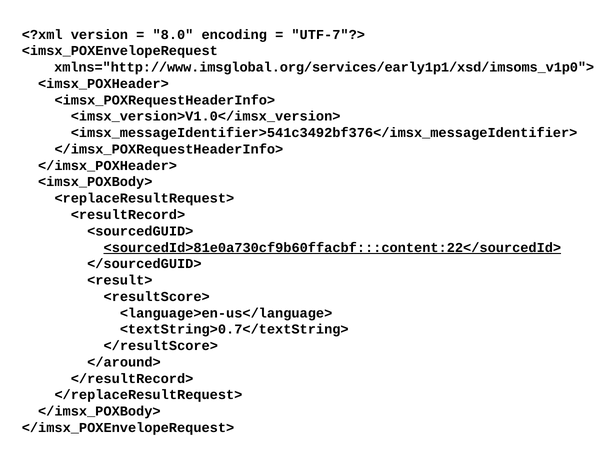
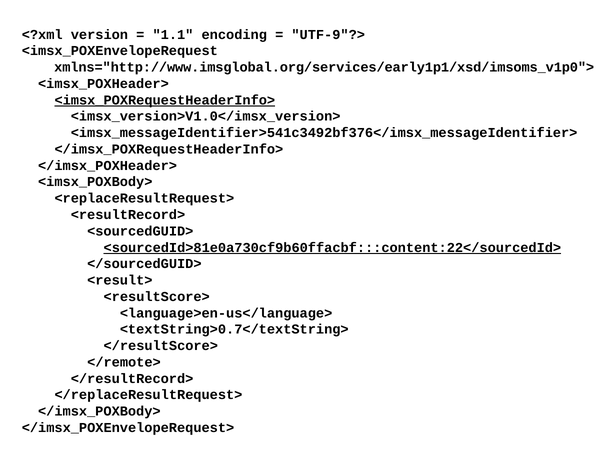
8.0: 8.0 -> 1.1
UTF-7"?>: UTF-7"?> -> UTF-9"?>
<imsx_POXRequestHeaderInfo> underline: none -> present
</around>: </around> -> </remote>
